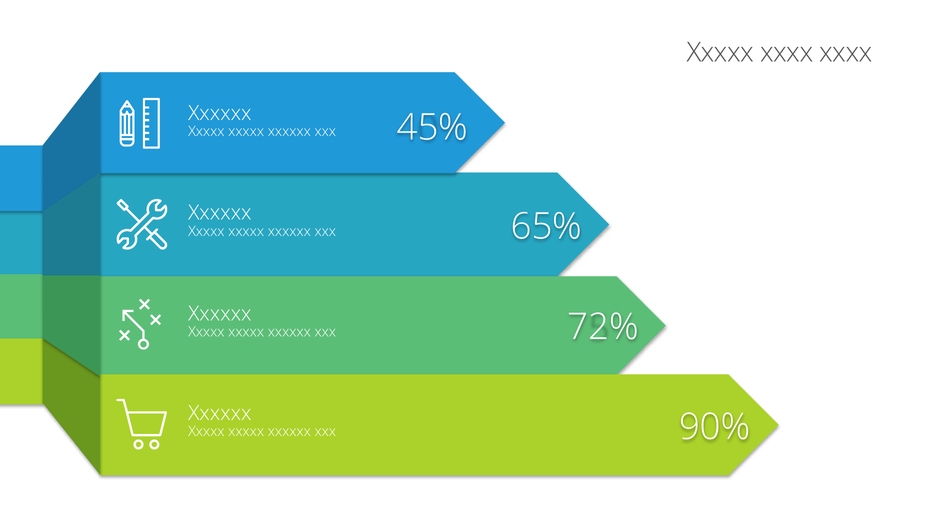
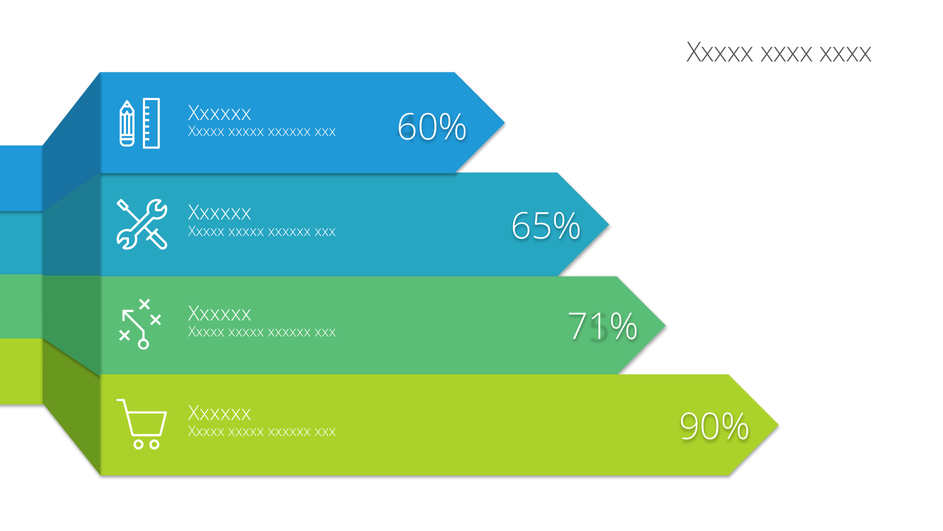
45%: 45% -> 60%
72%: 72% -> 71%
